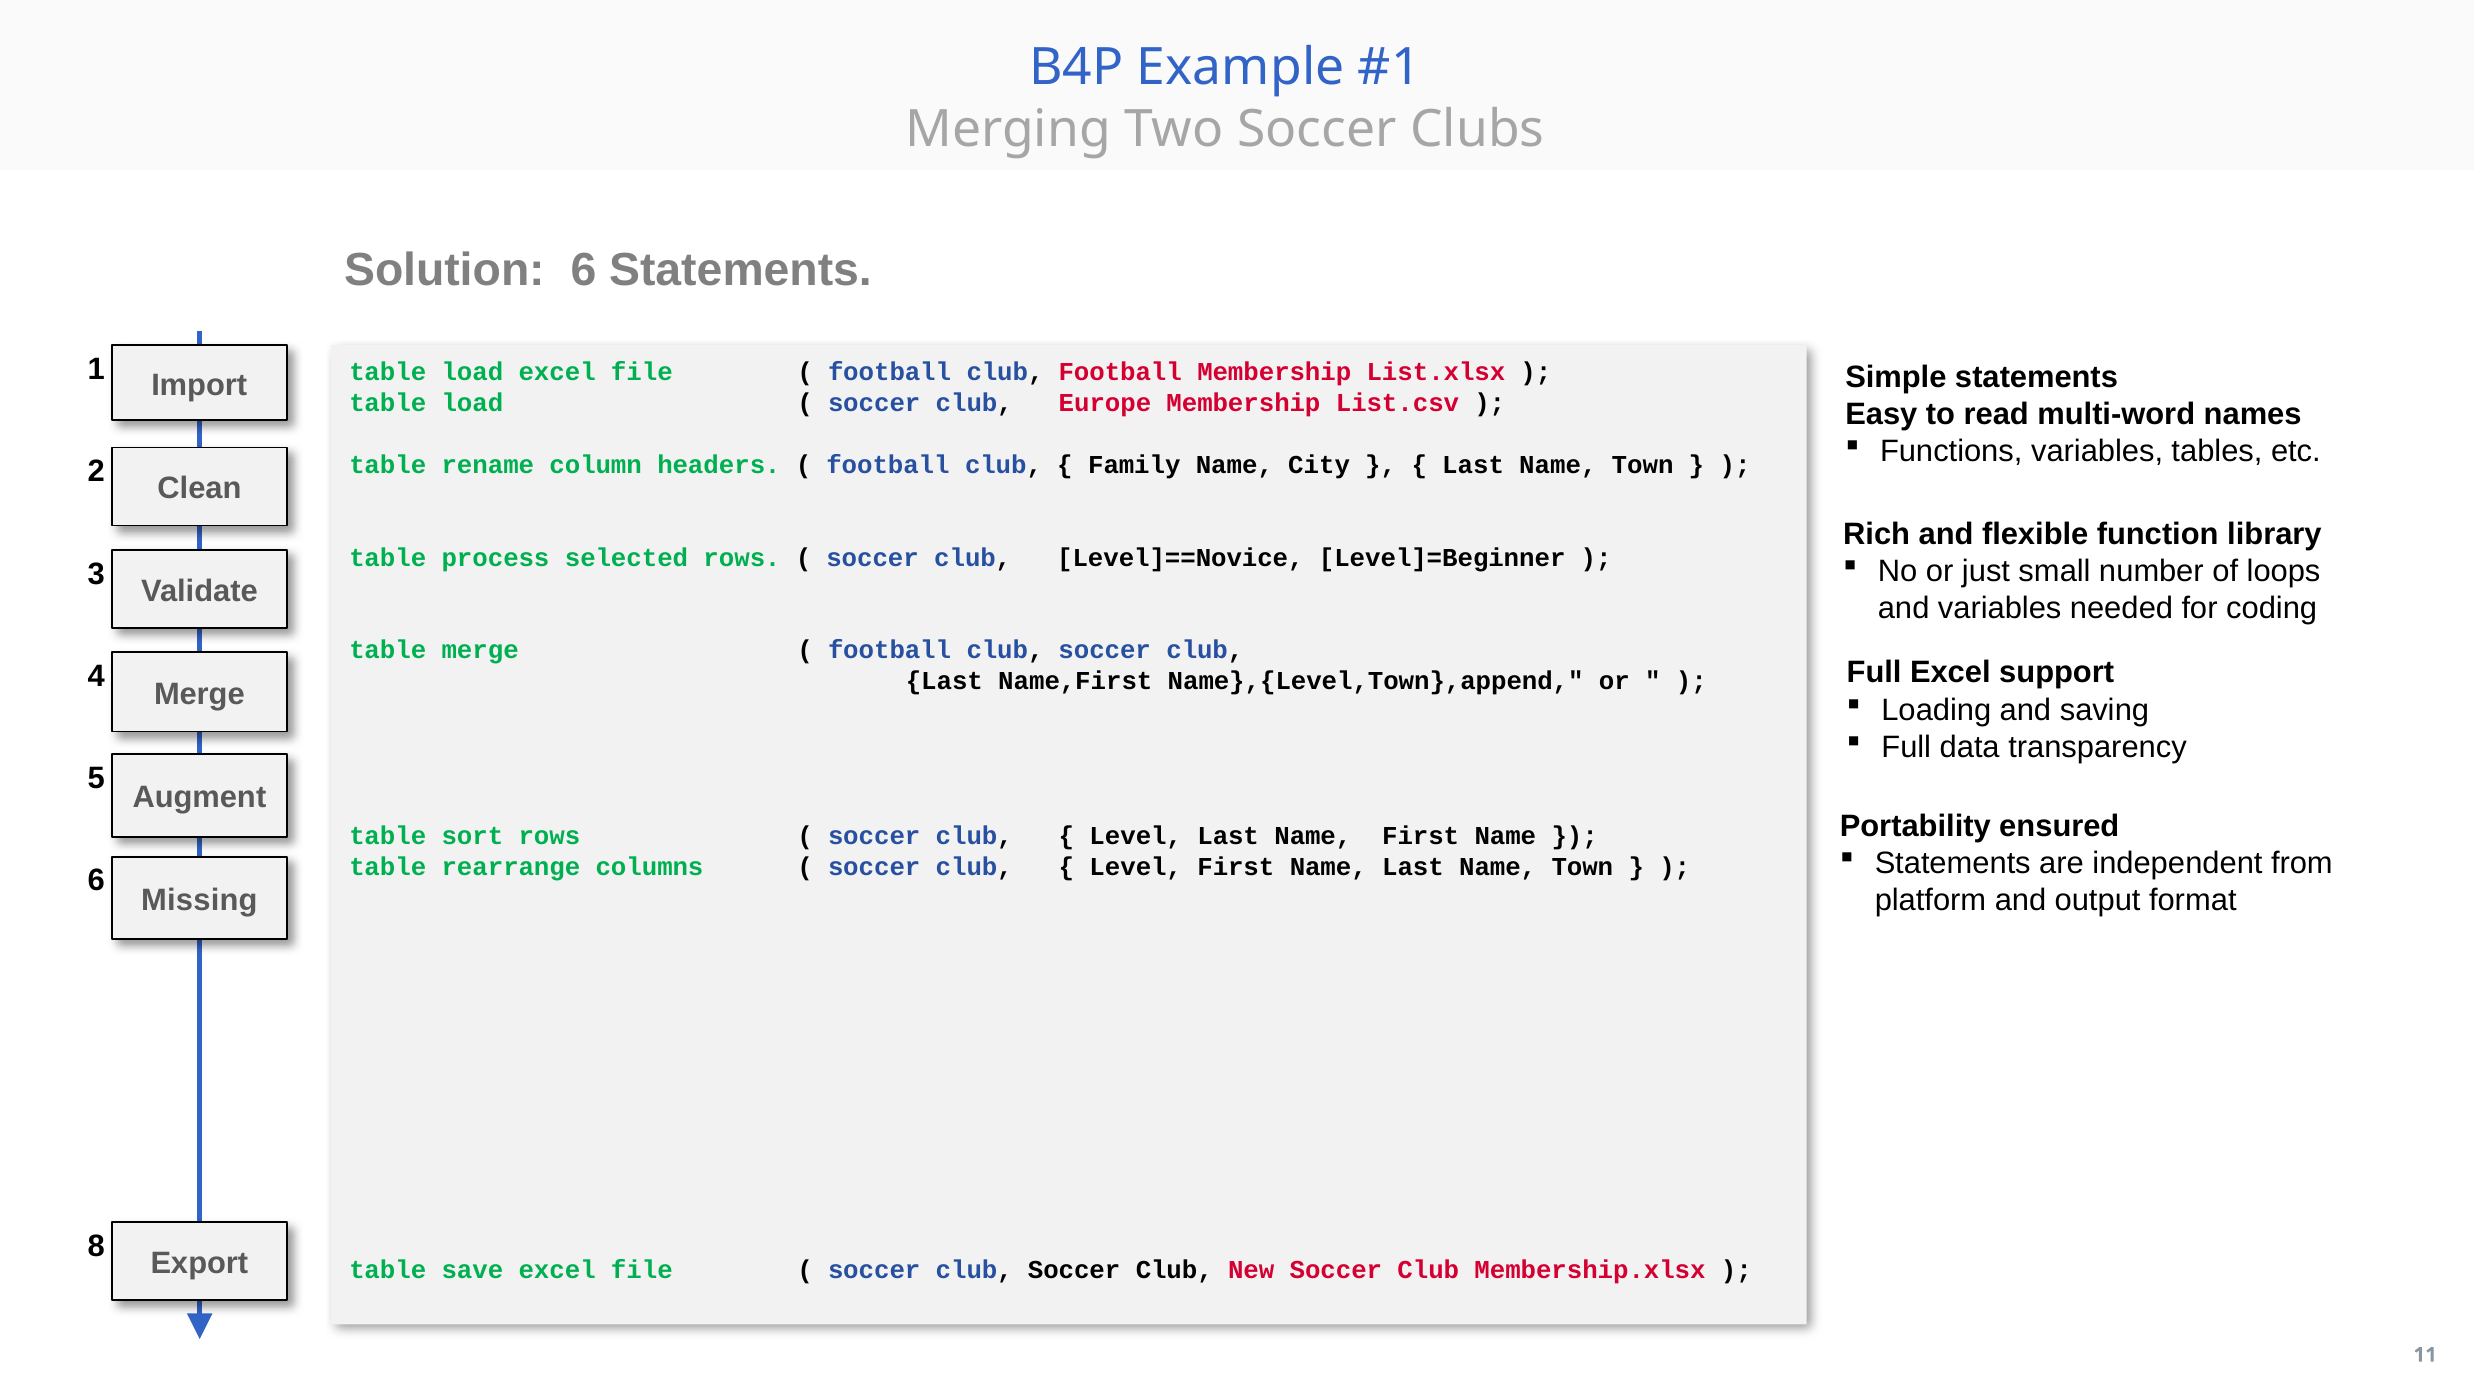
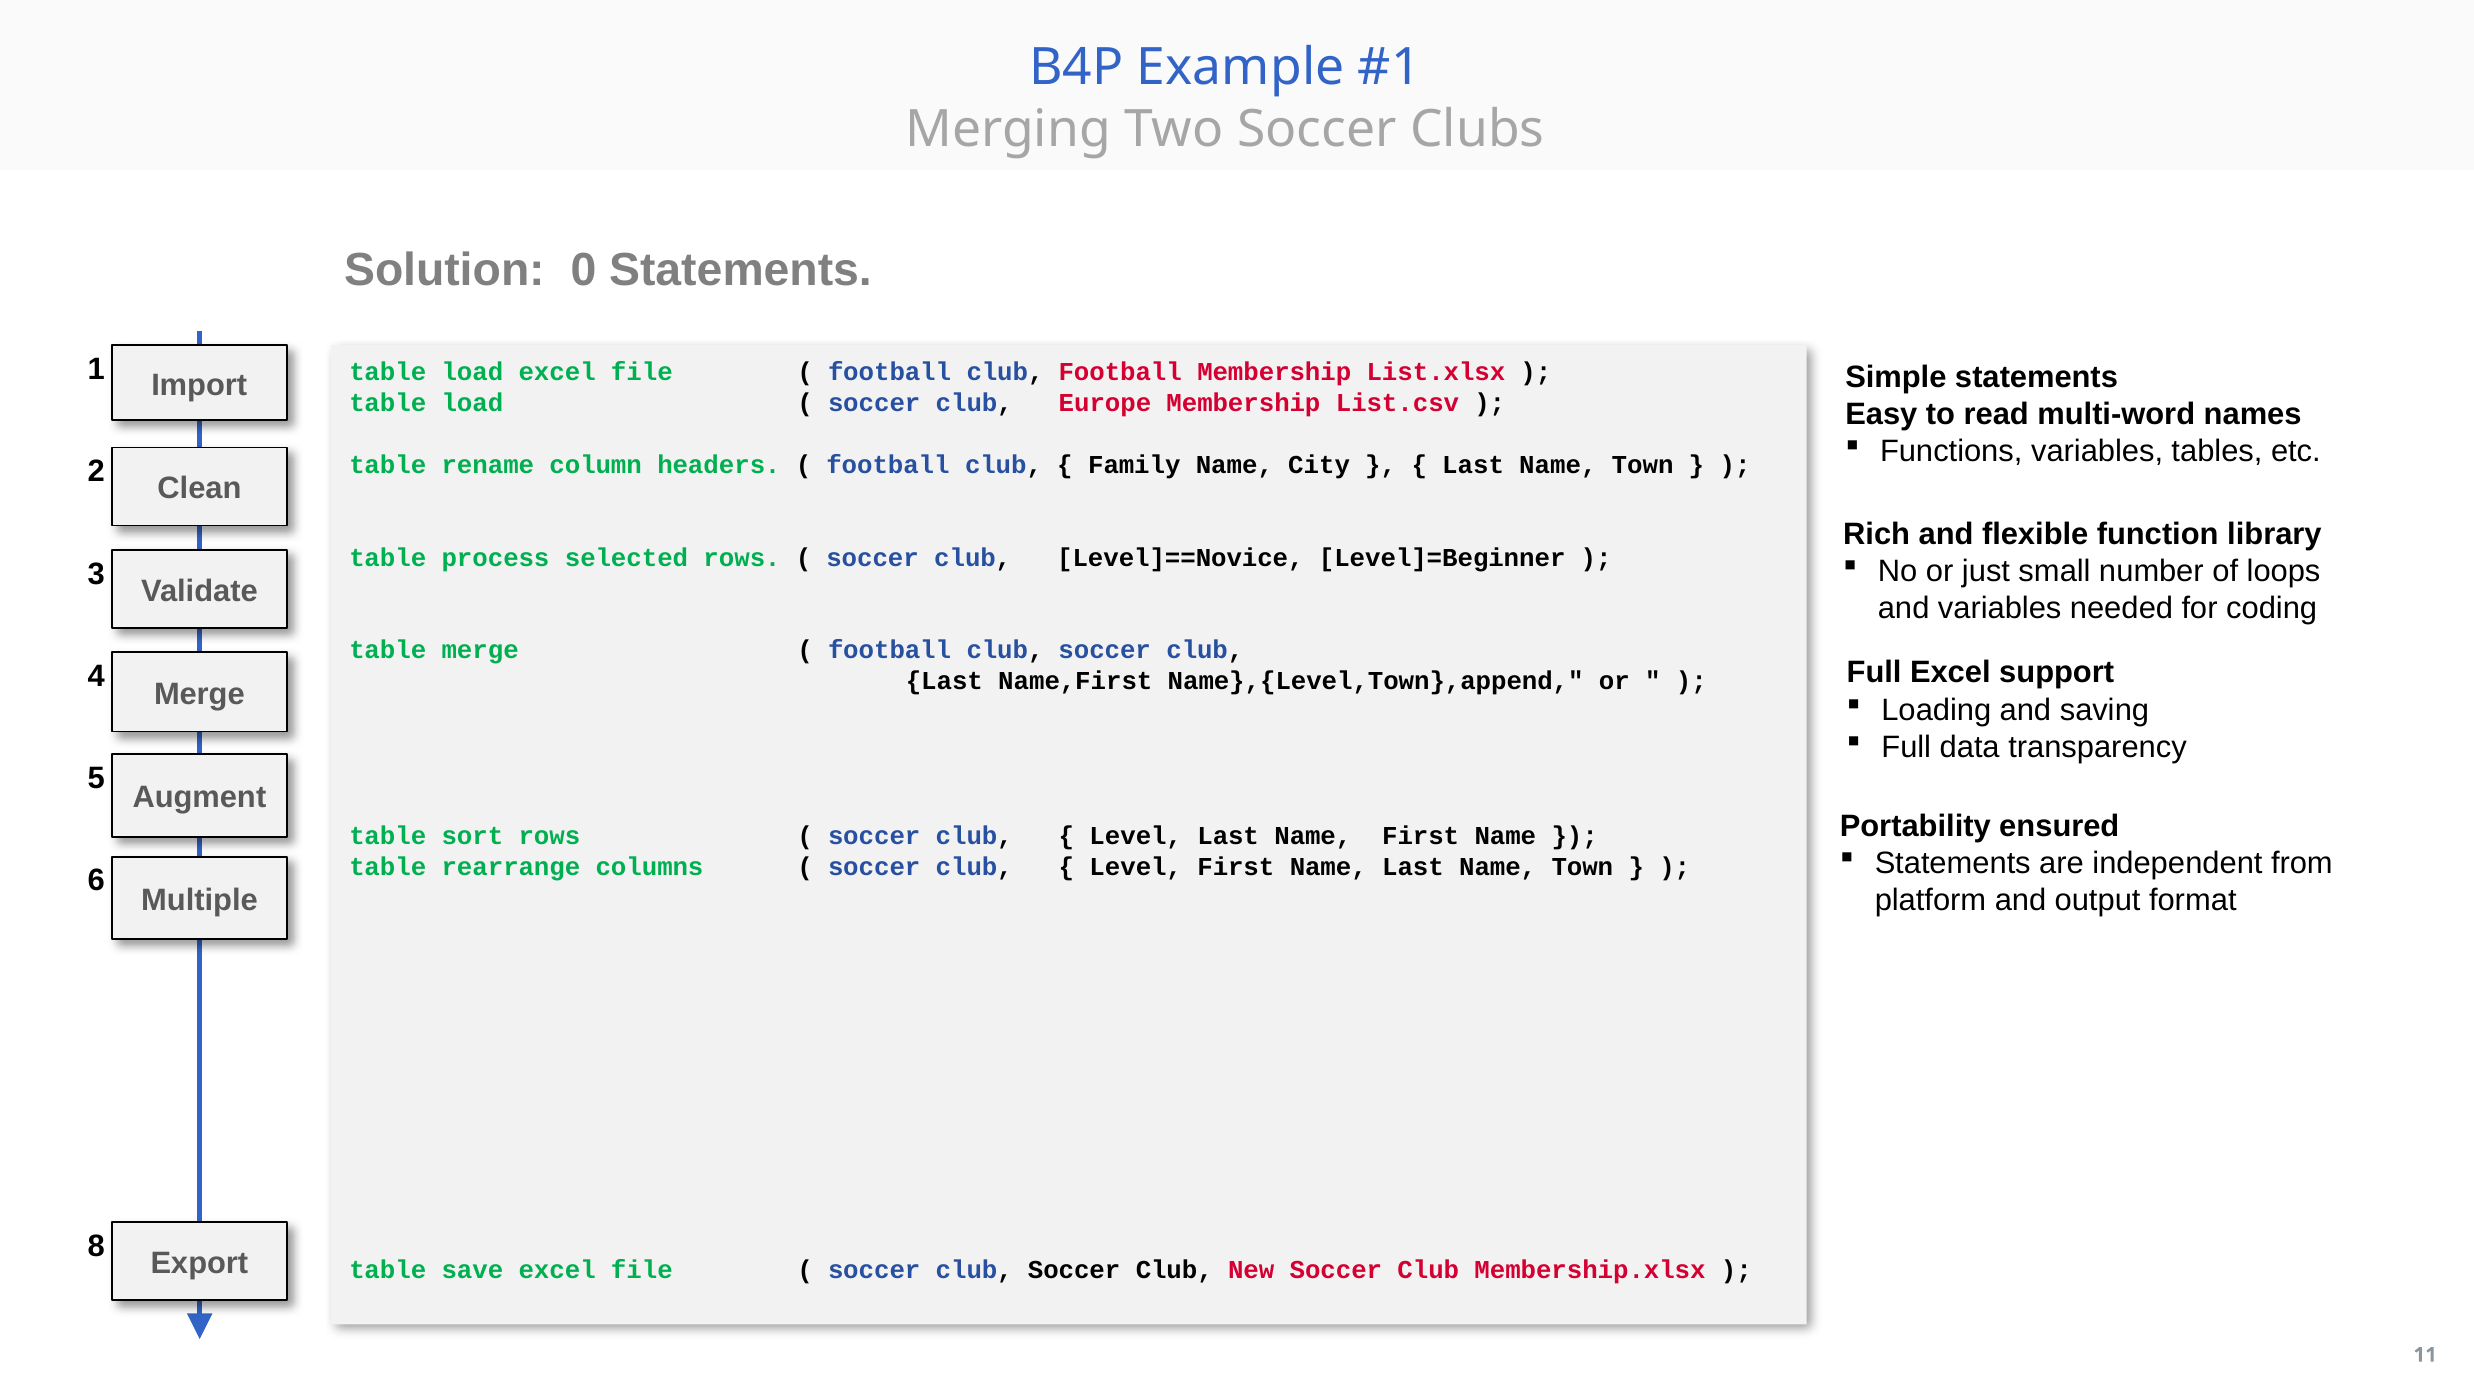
Solution 6: 6 -> 0
Missing: Missing -> Multiple
